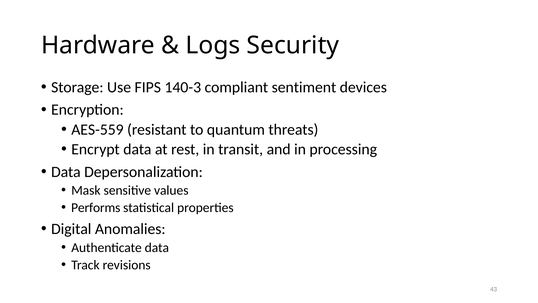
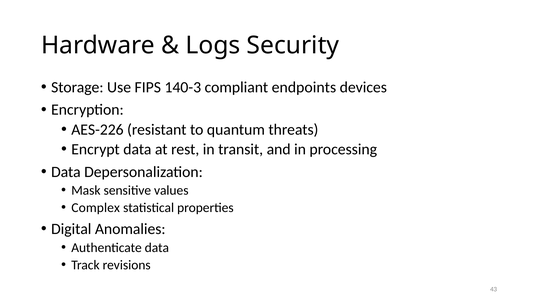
sentiment: sentiment -> endpoints
AES-559: AES-559 -> AES-226
Performs: Performs -> Complex
